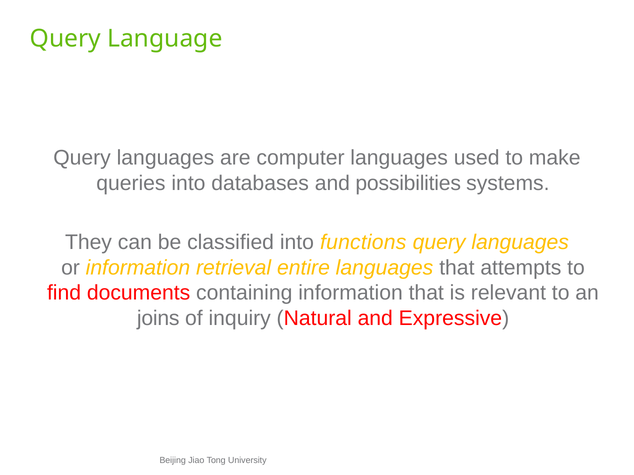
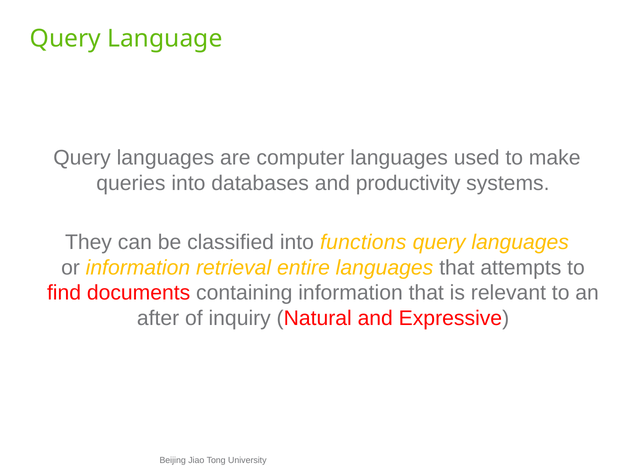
possibilities: possibilities -> productivity
joins: joins -> after
